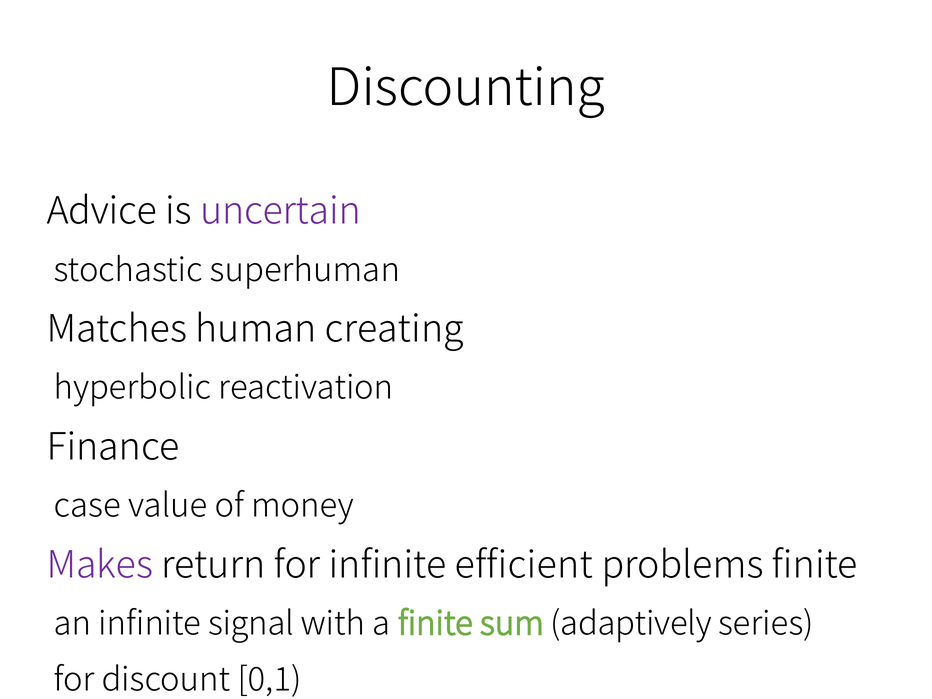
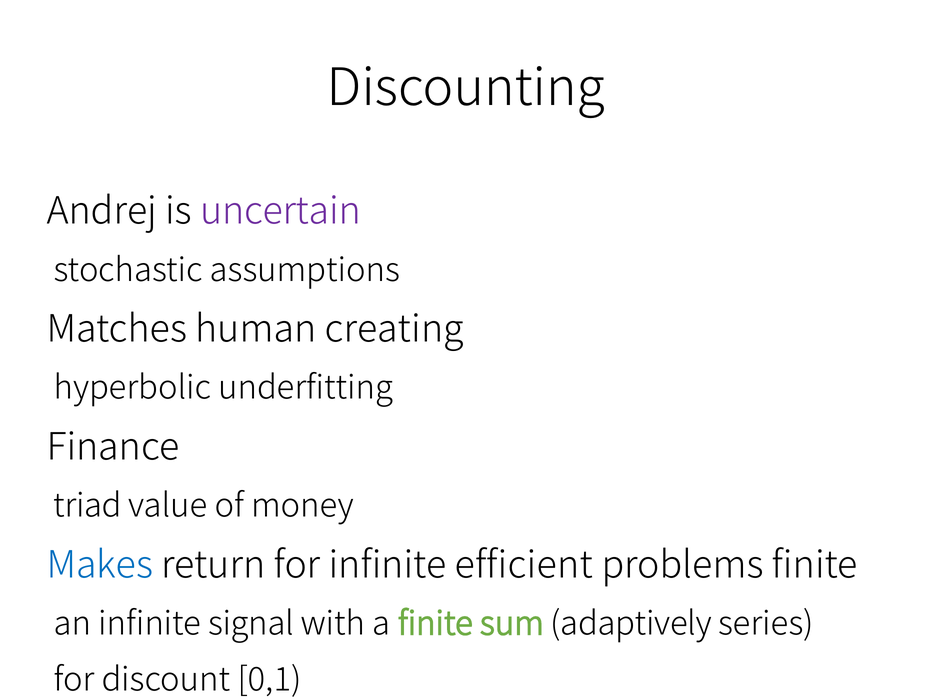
Advice: Advice -> Andrej
superhuman: superhuman -> assumptions
reactivation: reactivation -> underfitting
case: case -> triad
Makes colour: purple -> blue
